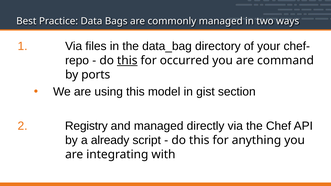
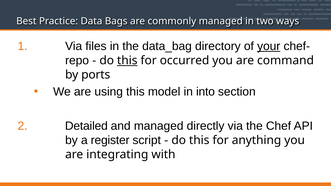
your underline: none -> present
gist: gist -> into
Registry: Registry -> Detailed
already: already -> register
